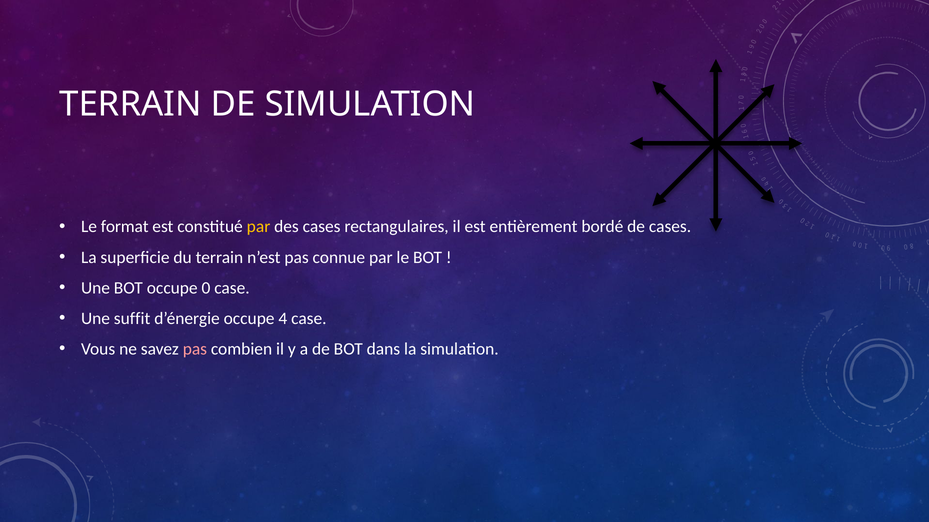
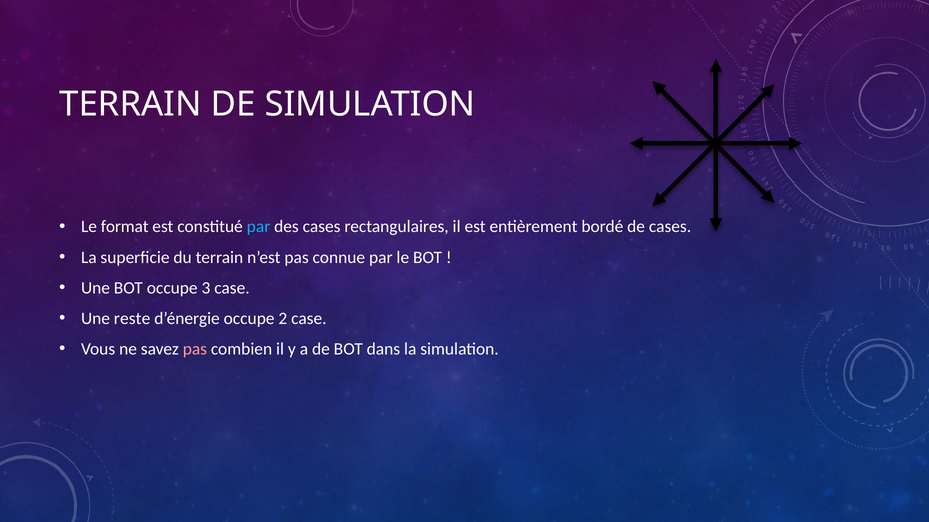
par at (259, 227) colour: yellow -> light blue
0: 0 -> 3
suffit: suffit -> reste
4: 4 -> 2
